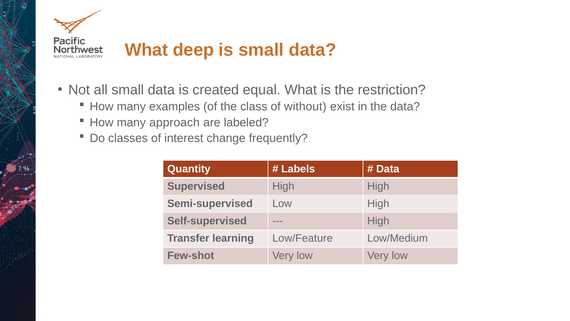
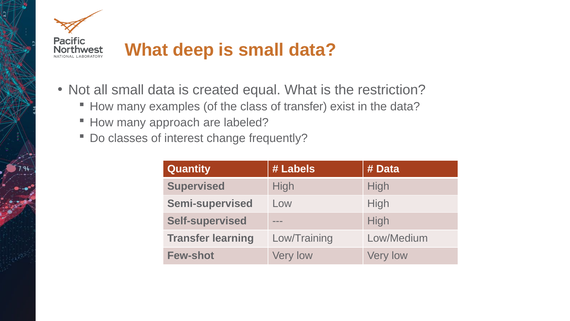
of without: without -> transfer
Low/Feature: Low/Feature -> Low/Training
